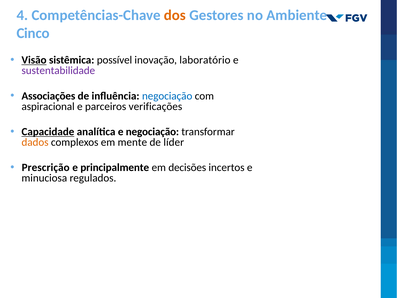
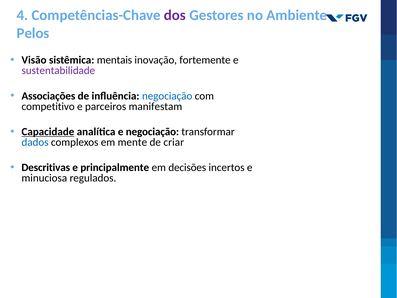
dos colour: orange -> purple
Cinco: Cinco -> Pelos
Visão underline: present -> none
possível: possível -> mentais
laboratório: laboratório -> fortemente
aspiracional: aspiracional -> competitivo
verificações: verificações -> manifestam
dados colour: orange -> blue
líder: líder -> criar
Prescrição: Prescrição -> Descritivas
